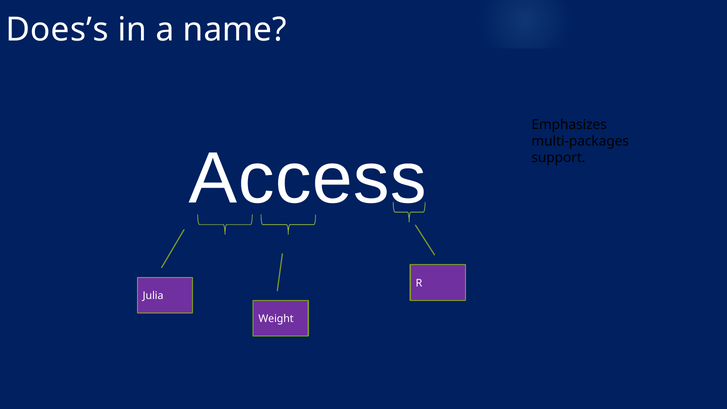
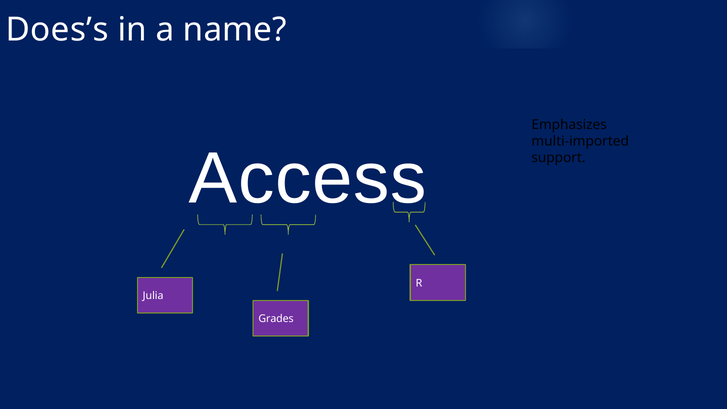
multi-packages: multi-packages -> multi-imported
Weight: Weight -> Grades
